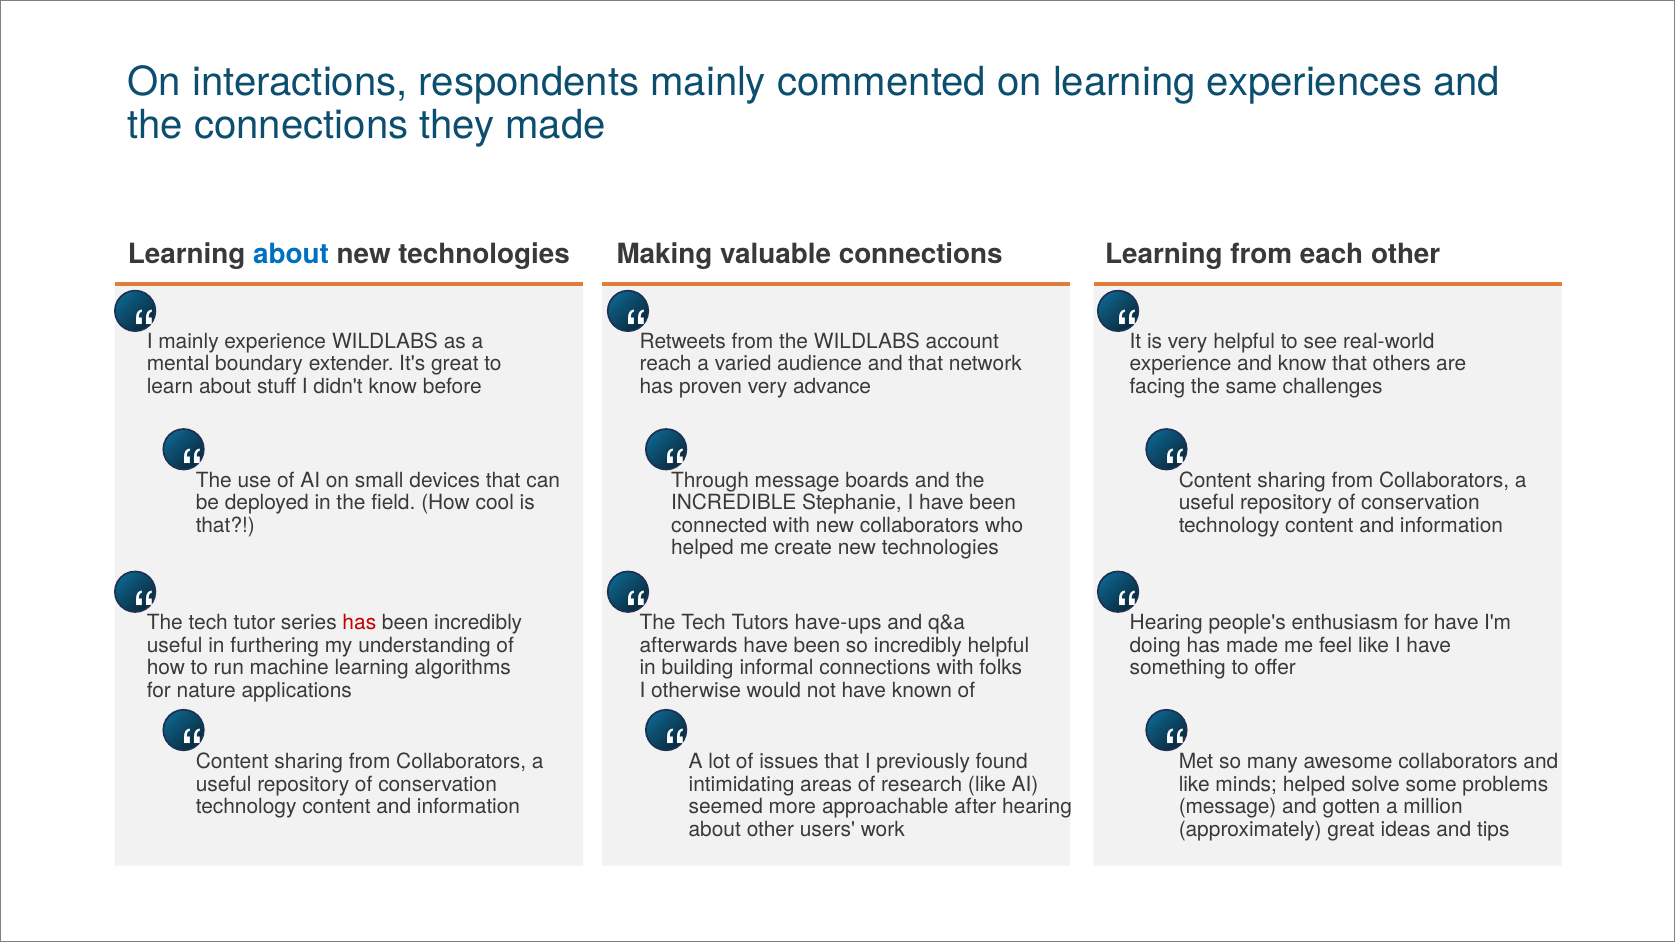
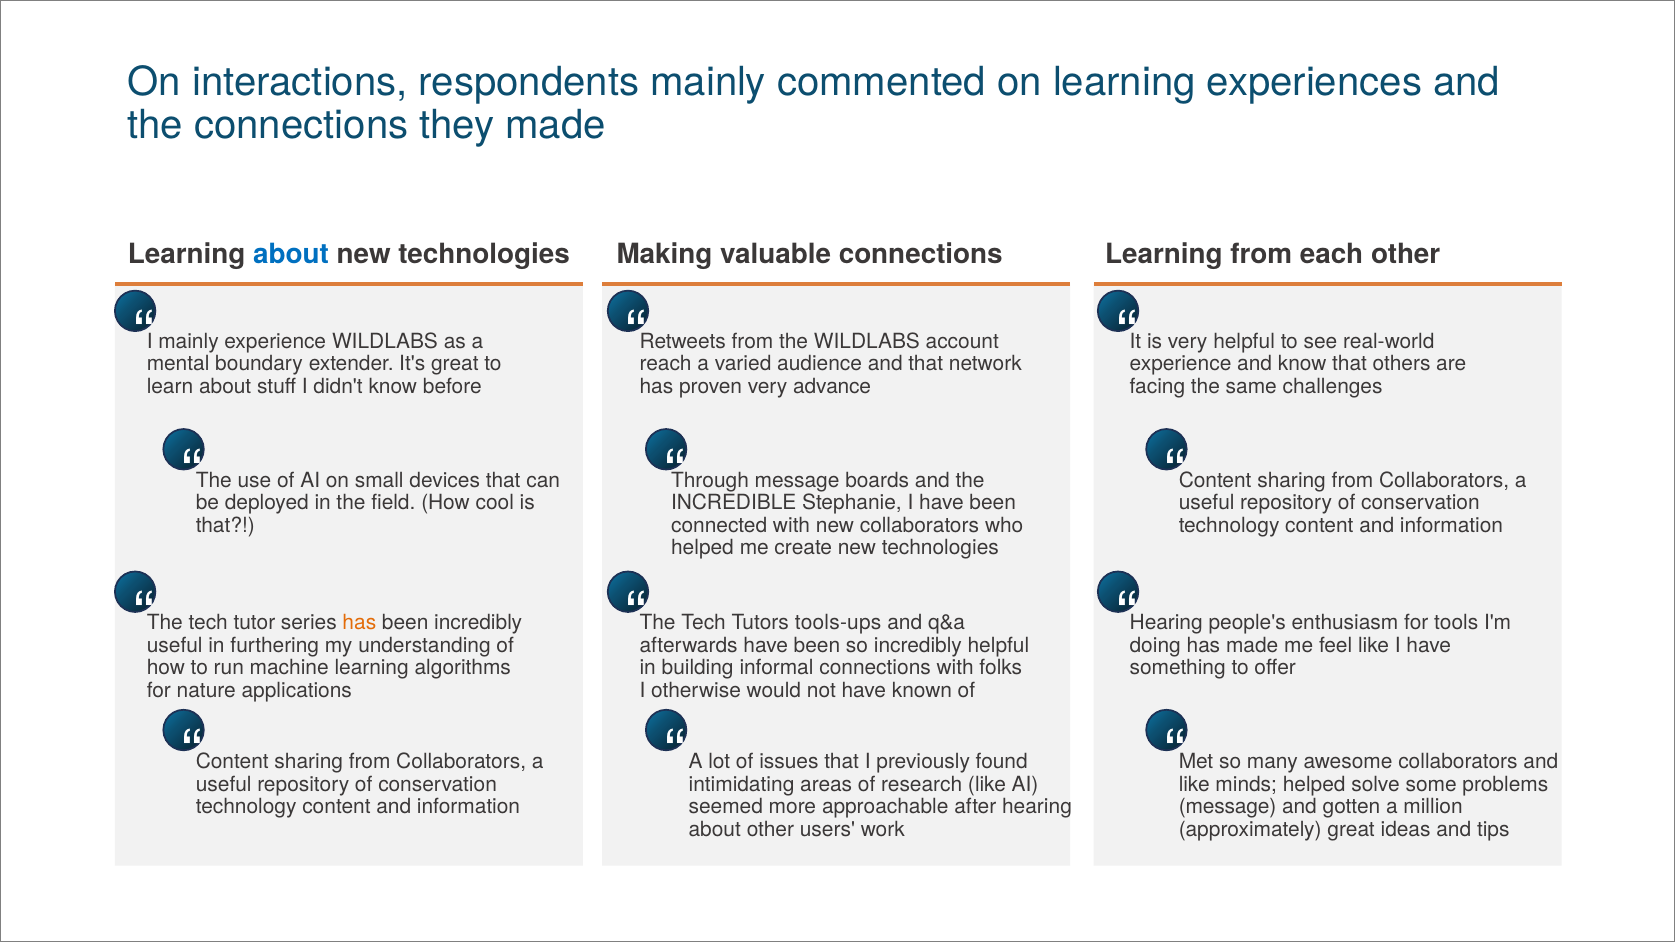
has at (359, 623) colour: red -> orange
have-ups: have-ups -> tools-ups
for have: have -> tools
